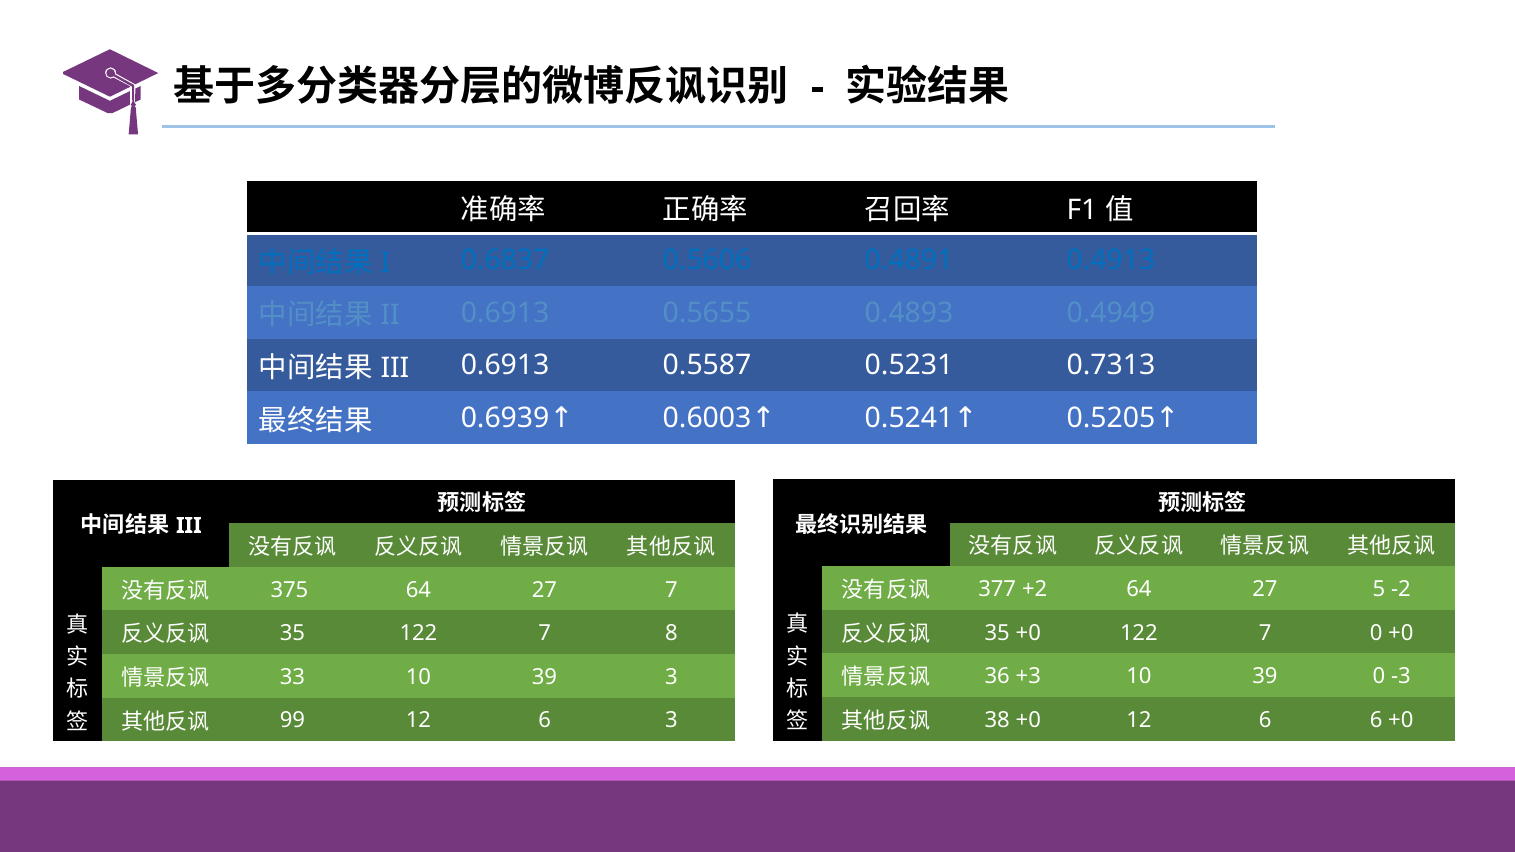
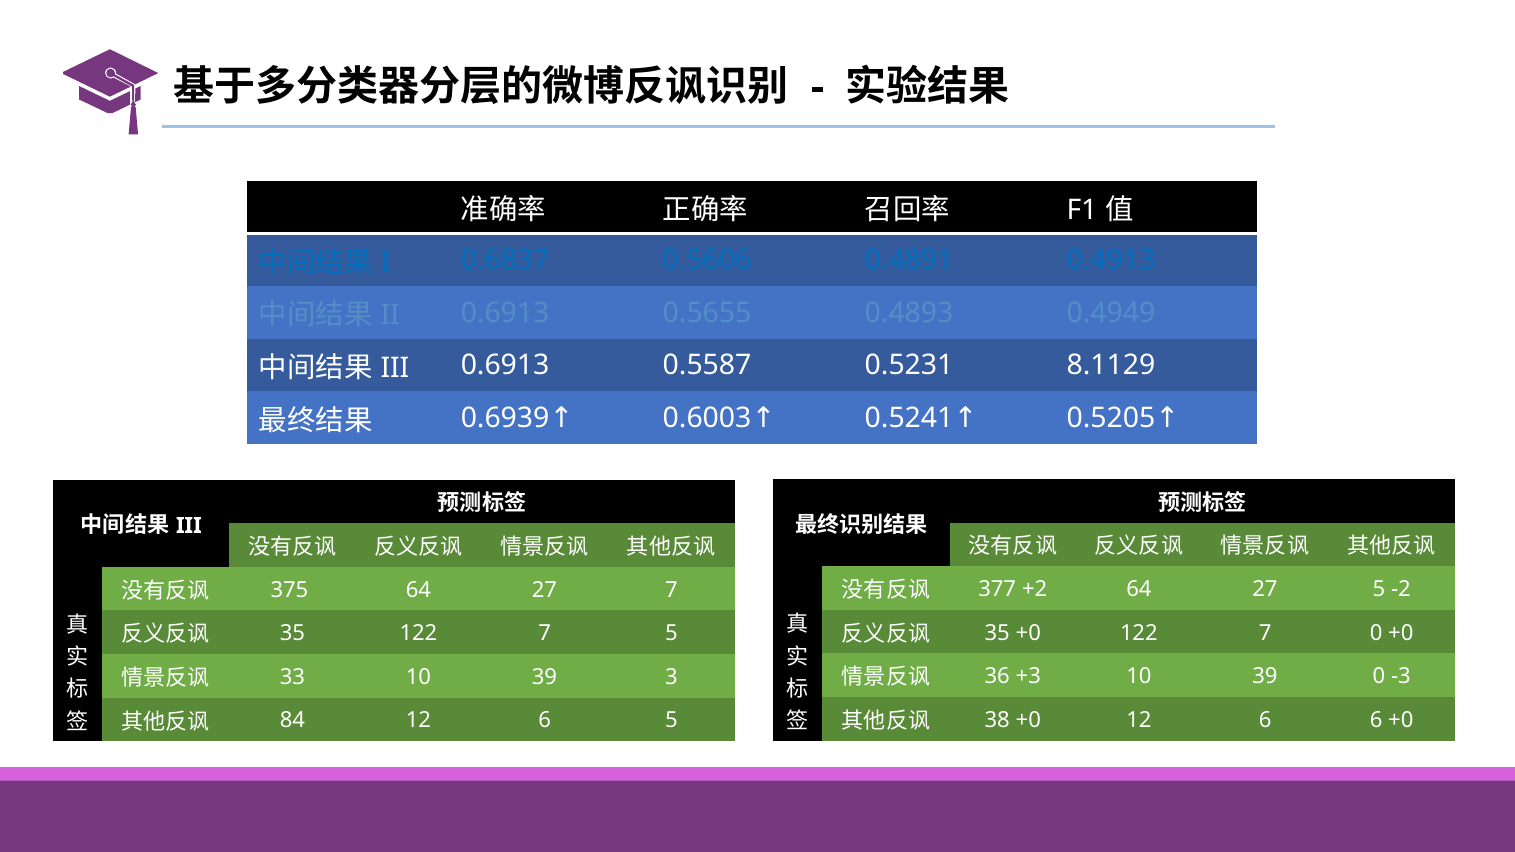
0.7313: 0.7313 -> 8.1129
7 8: 8 -> 5
99: 99 -> 84
6 3: 3 -> 5
